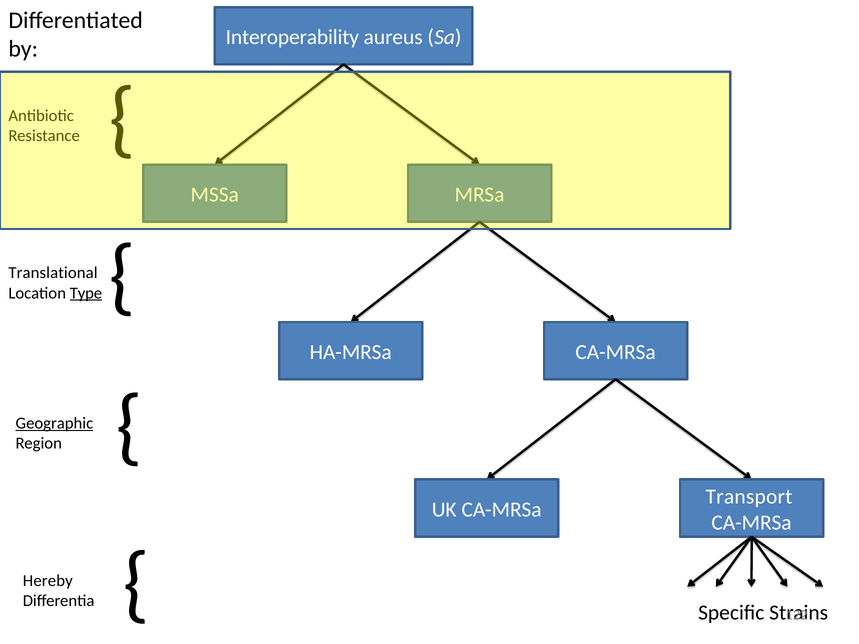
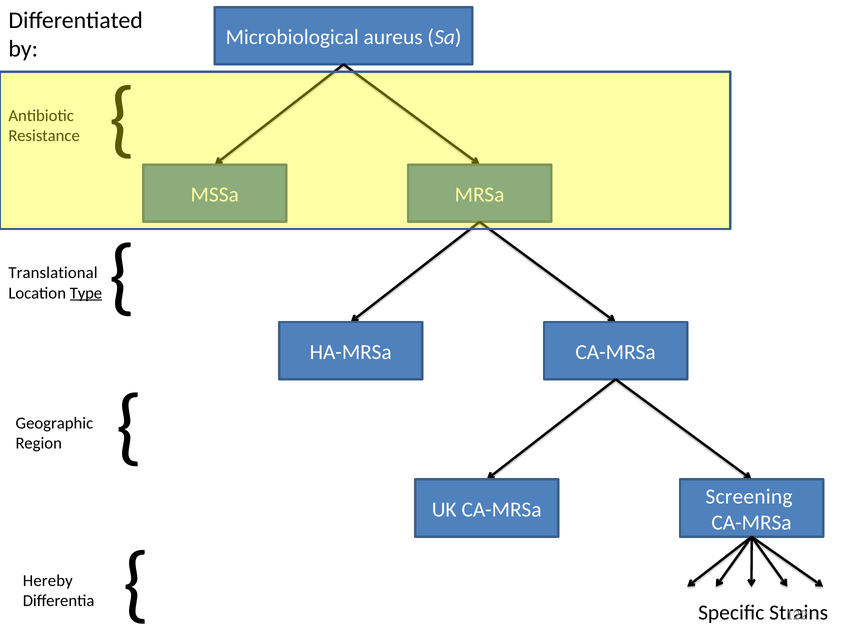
Interoperability: Interoperability -> Microbiological
Geographic underline: present -> none
Transport: Transport -> Screening
